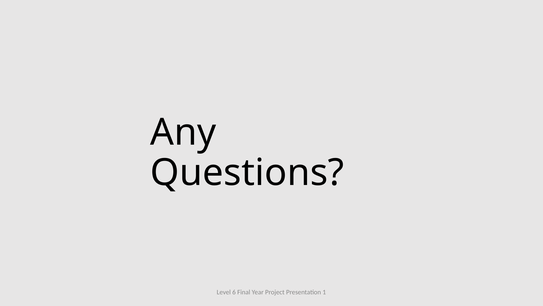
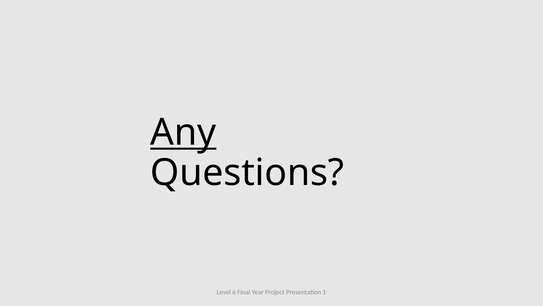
Any underline: none -> present
